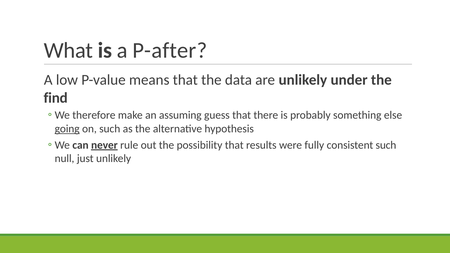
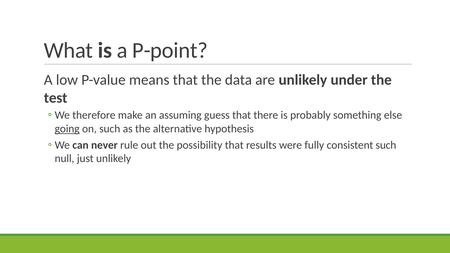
P-after: P-after -> P-point
find: find -> test
never underline: present -> none
